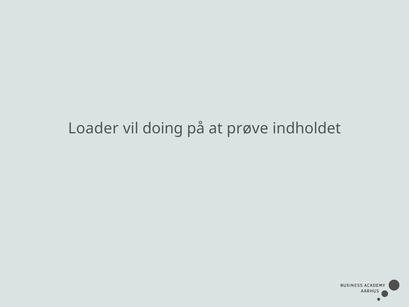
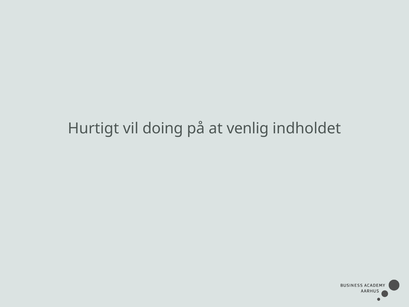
Loader: Loader -> Hurtigt
prøve: prøve -> venlig
